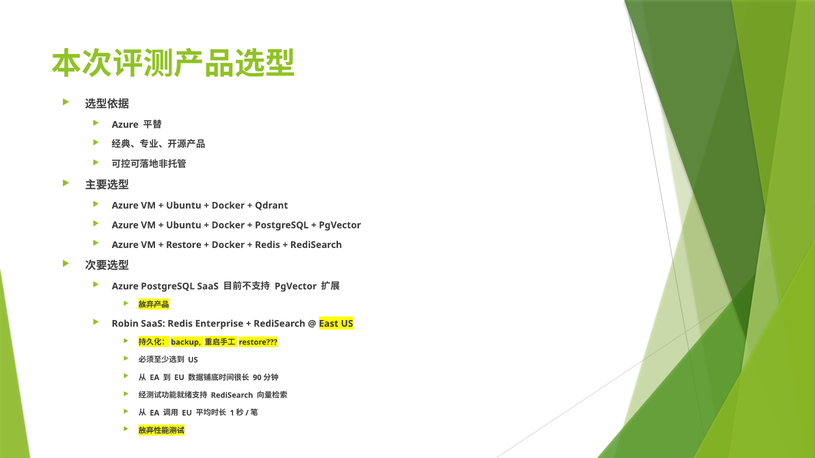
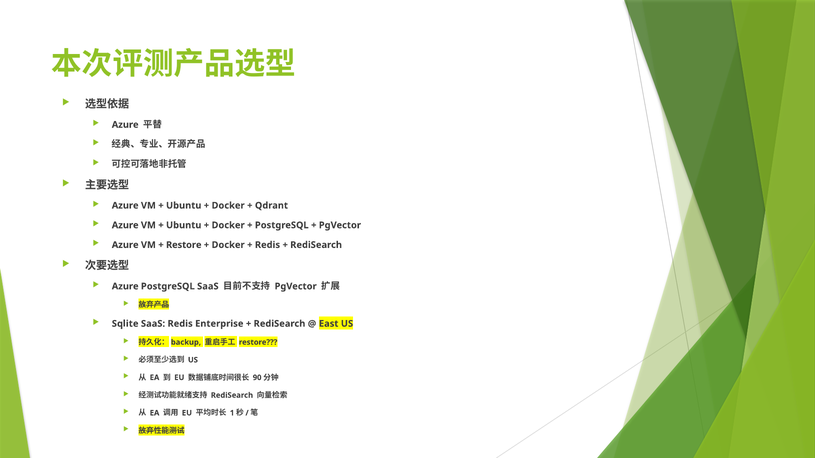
Robin: Robin -> Sqlite
